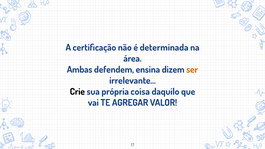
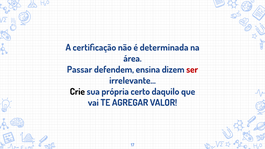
Ambas: Ambas -> Passar
ser colour: orange -> red
coisa: coisa -> certo
